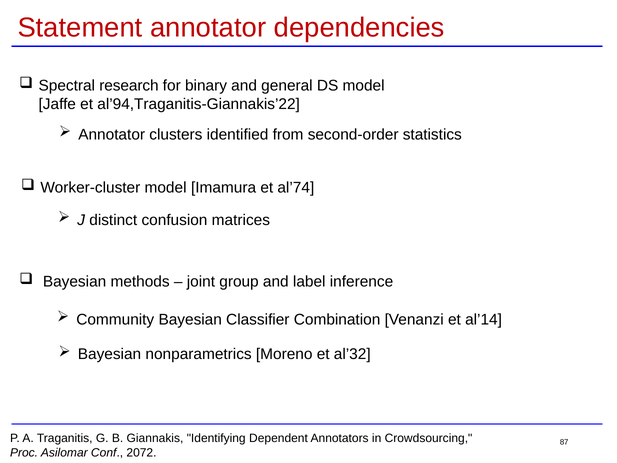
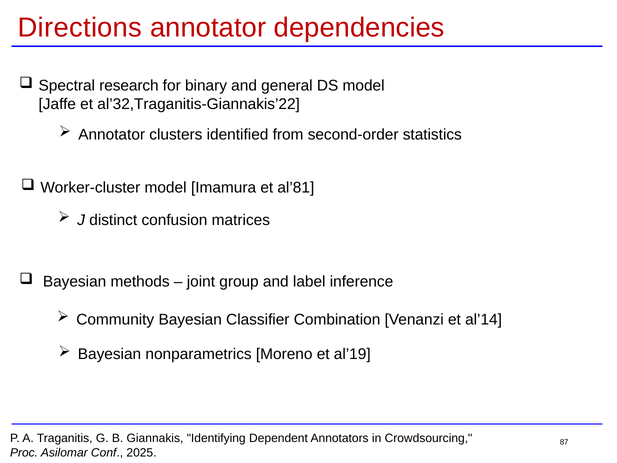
Statement: Statement -> Directions
al’94,Traganitis-Giannakis’22: al’94,Traganitis-Giannakis’22 -> al’32,Traganitis-Giannakis’22
al’74: al’74 -> al’81
al’32: al’32 -> al’19
2072: 2072 -> 2025
